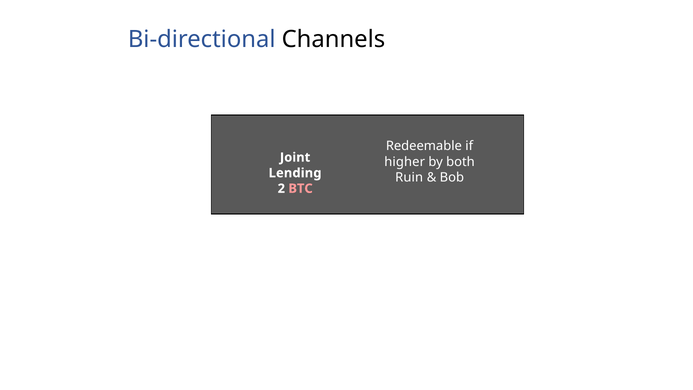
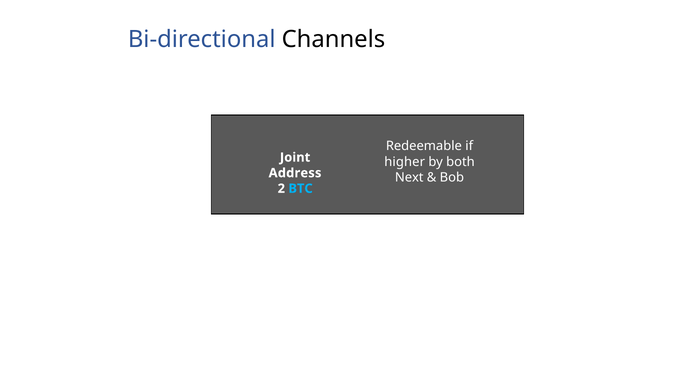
Lending: Lending -> Address
Ruin: Ruin -> Next
BTC colour: pink -> light blue
